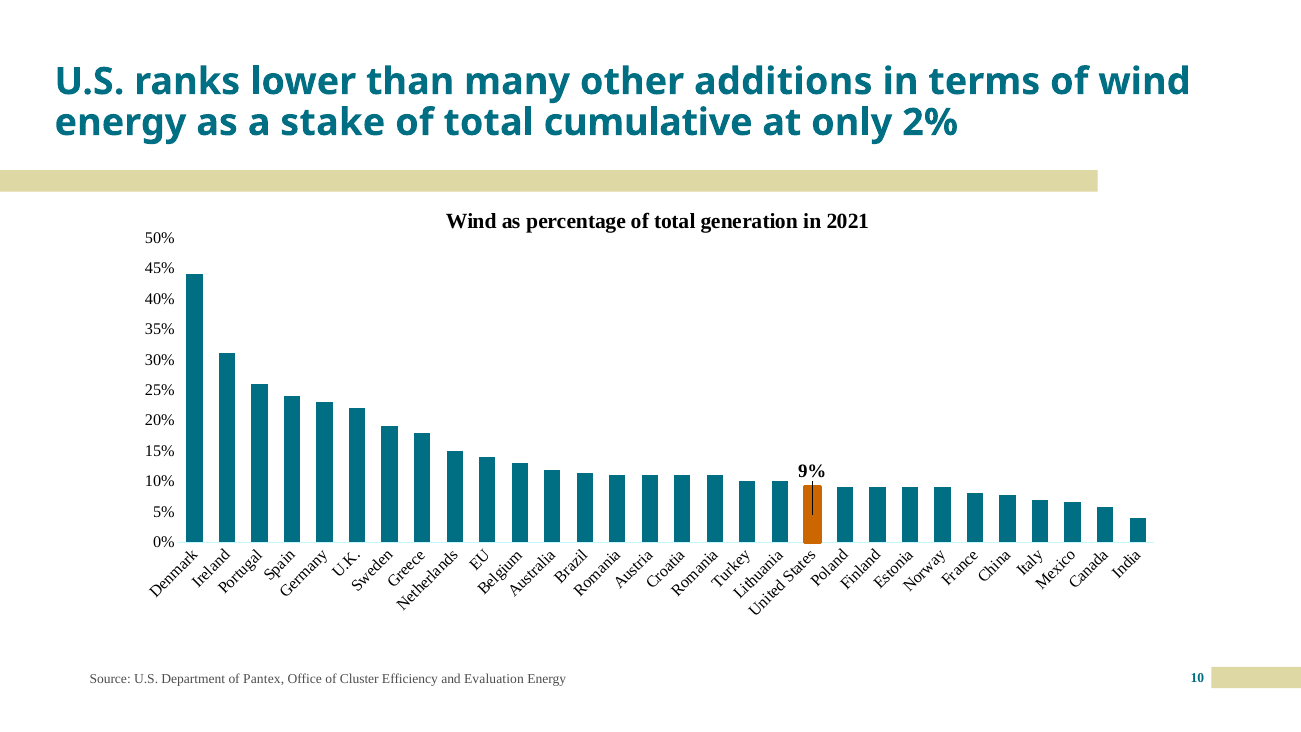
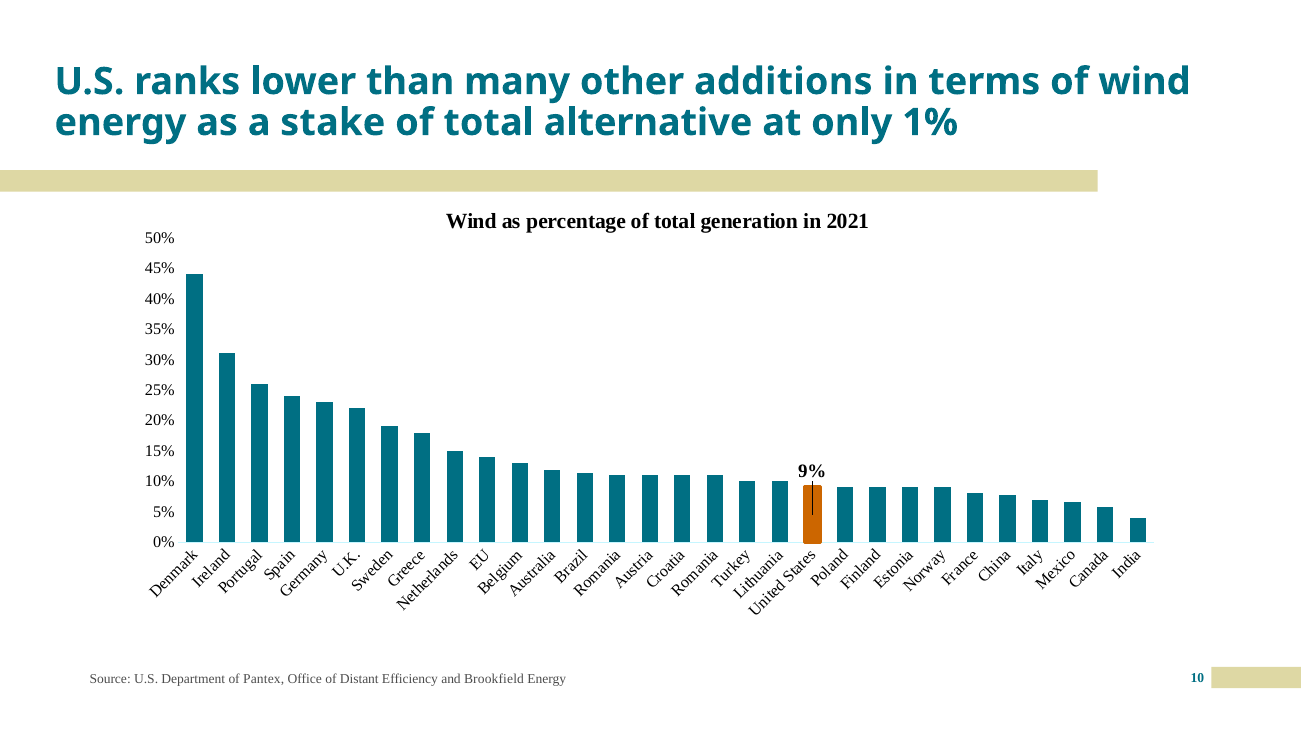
cumulative: cumulative -> alternative
2%: 2% -> 1%
Cluster: Cluster -> Distant
Evaluation: Evaluation -> Brookfield
